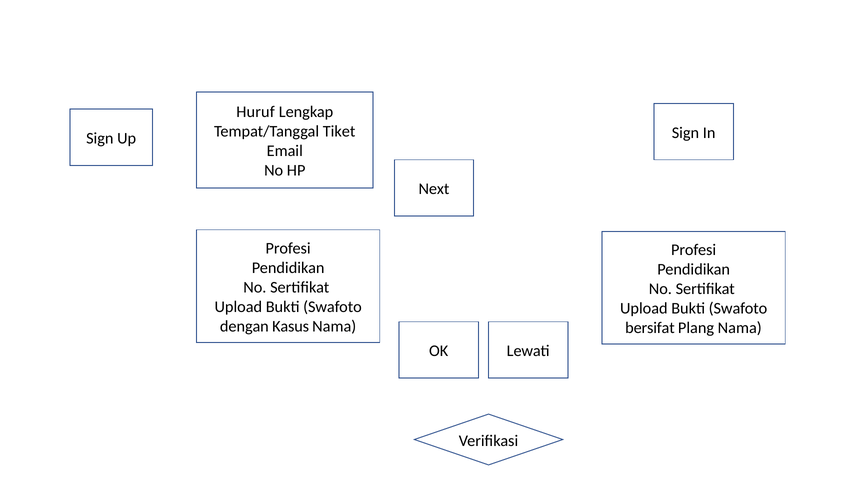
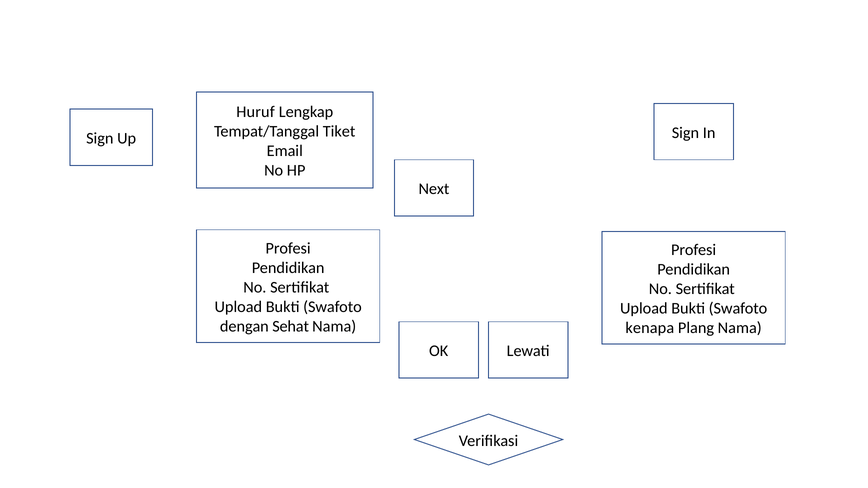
Kasus: Kasus -> Sehat
bersifat: bersifat -> kenapa
